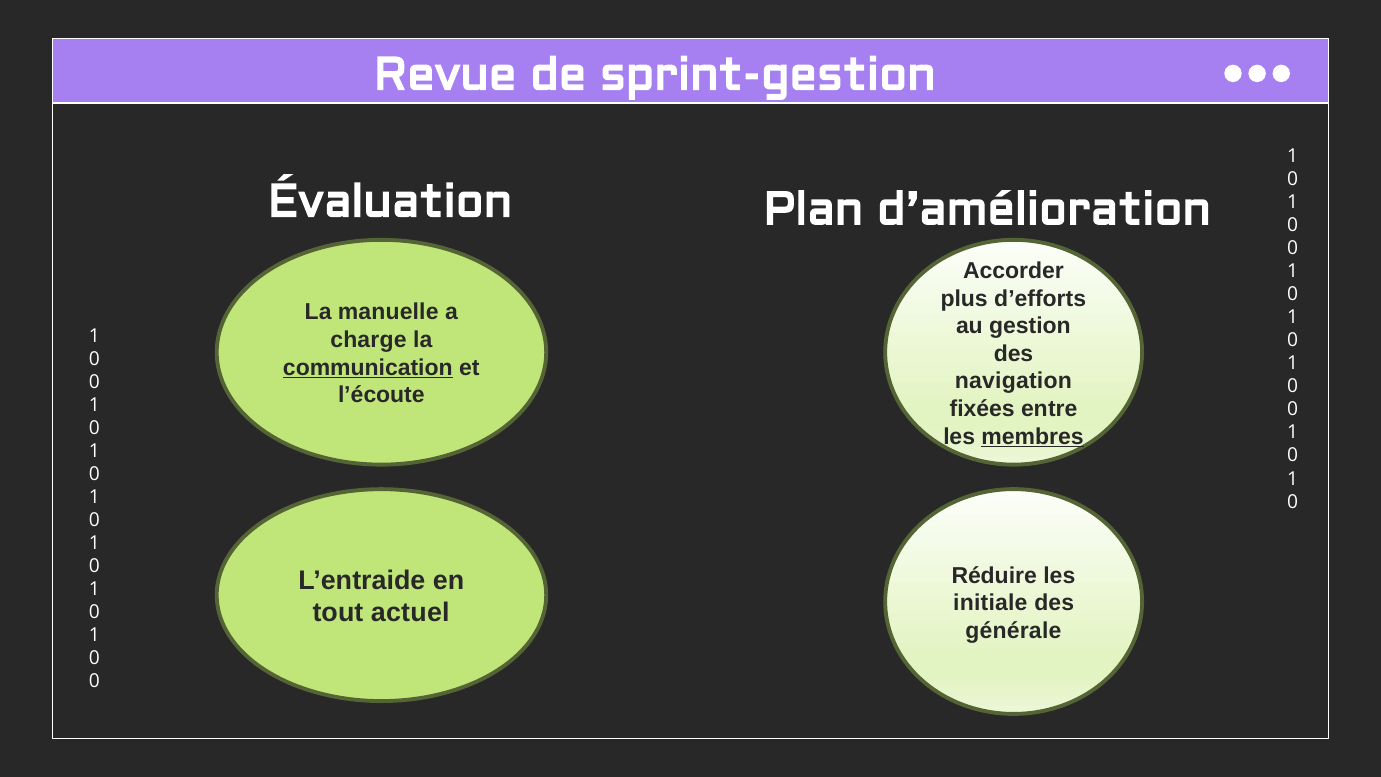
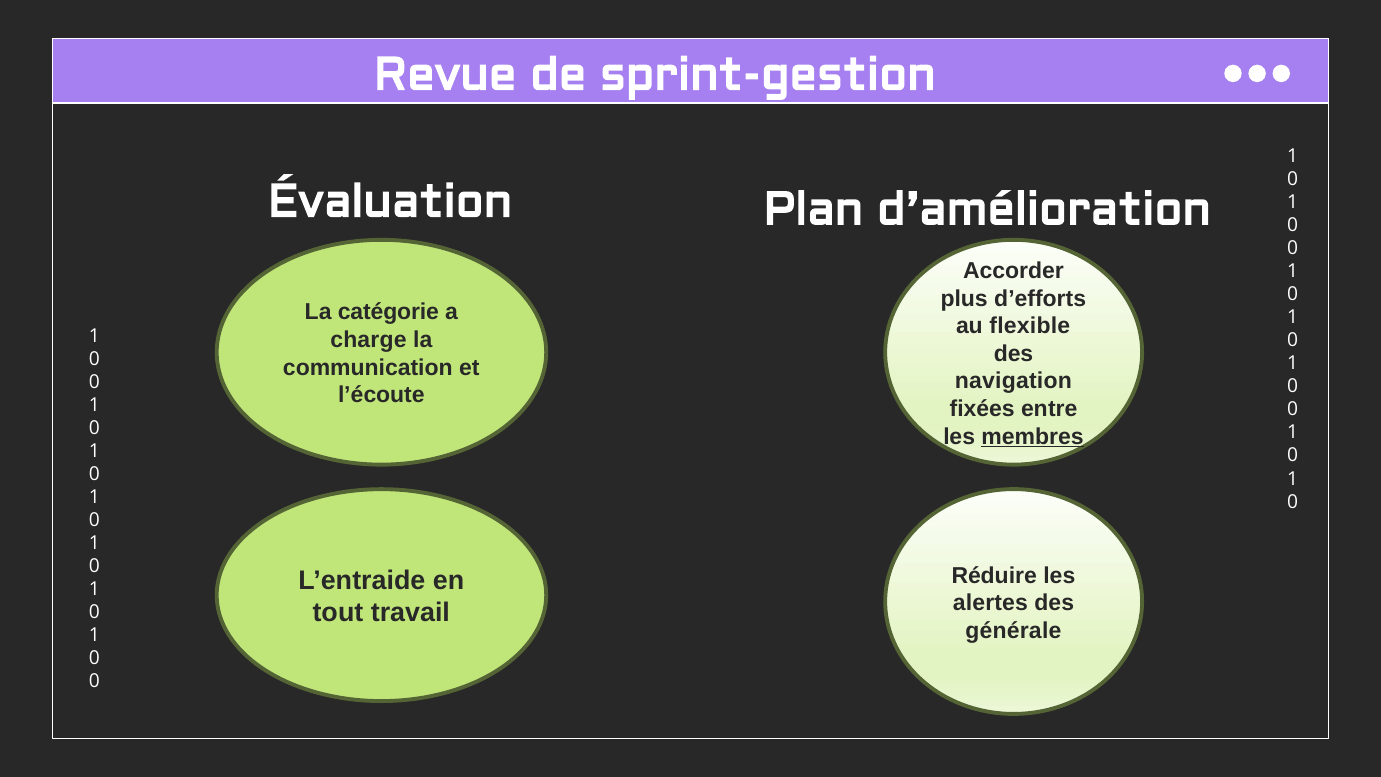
manuelle: manuelle -> catégorie
gestion: gestion -> flexible
communication underline: present -> none
initiale: initiale -> alertes
actuel: actuel -> travail
